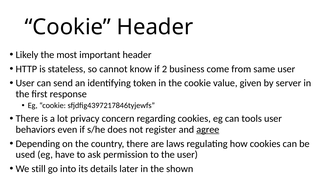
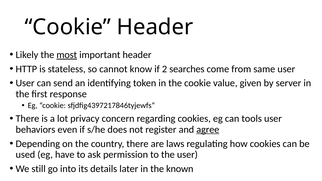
most underline: none -> present
business: business -> searches
shown: shown -> known
